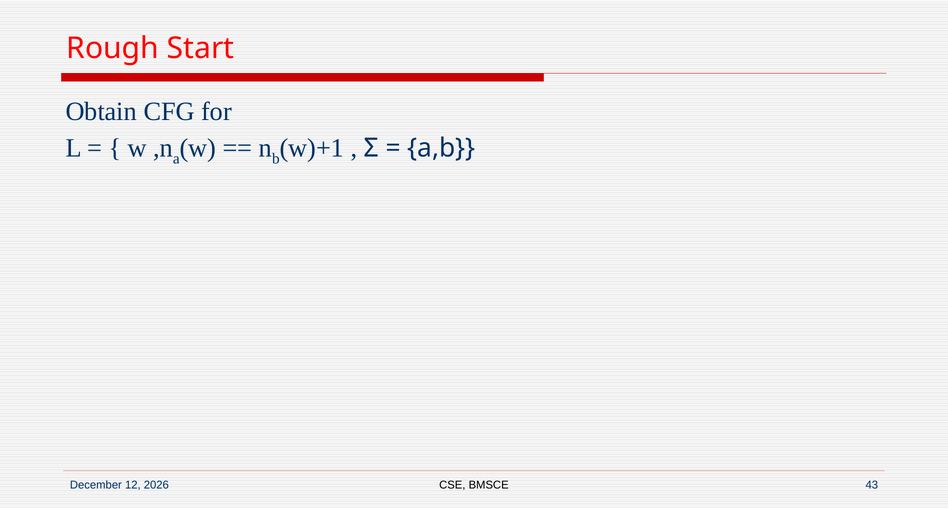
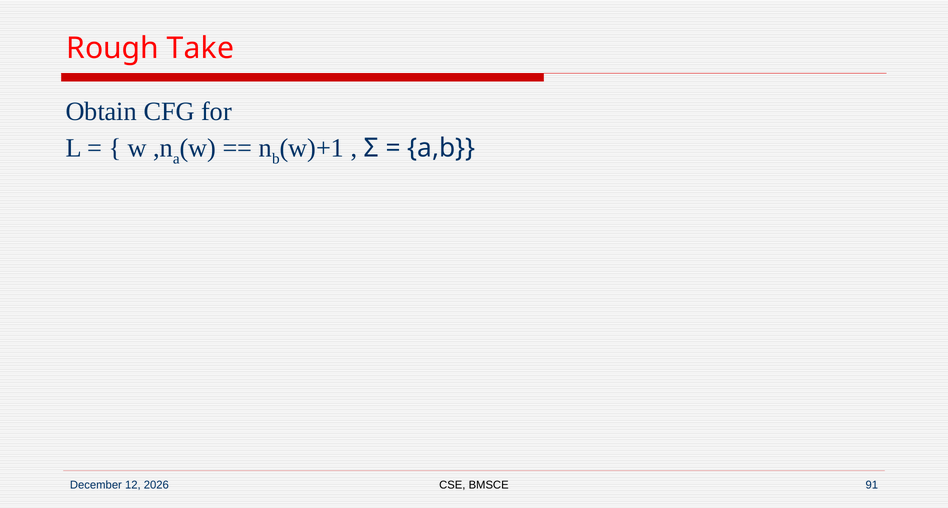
Start: Start -> Take
43: 43 -> 91
